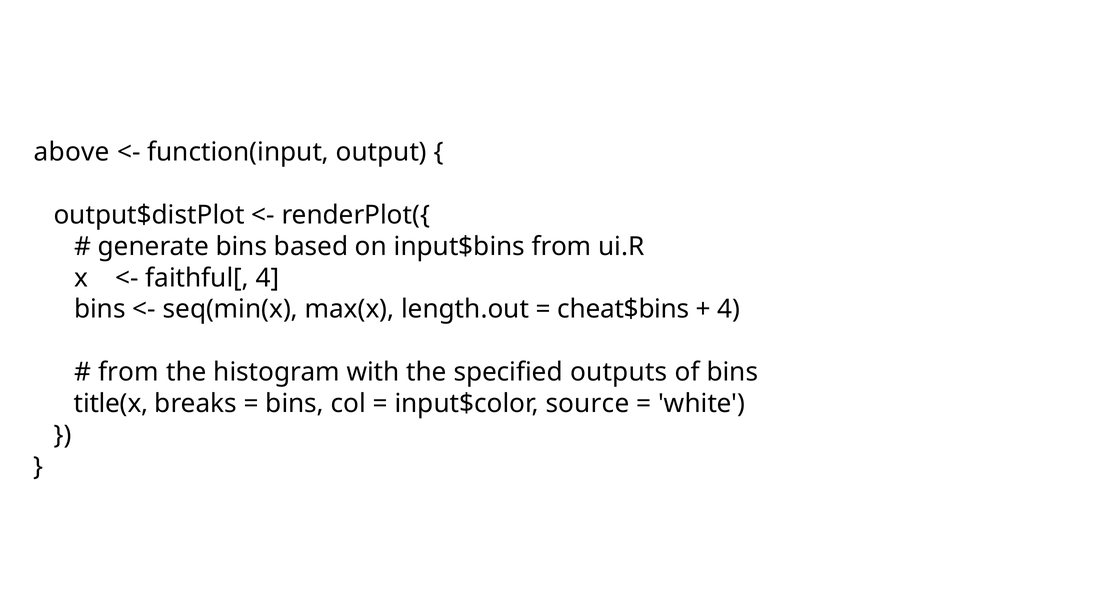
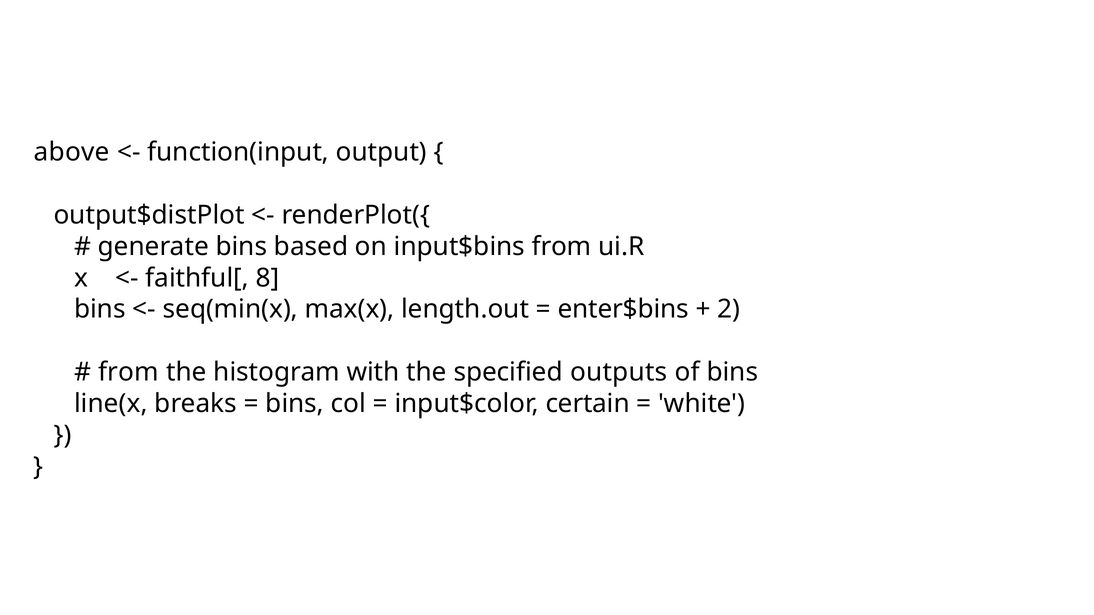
faithful[ 4: 4 -> 8
cheat$bins: cheat$bins -> enter$bins
4 at (729, 310): 4 -> 2
title(x: title(x -> line(x
source: source -> certain
